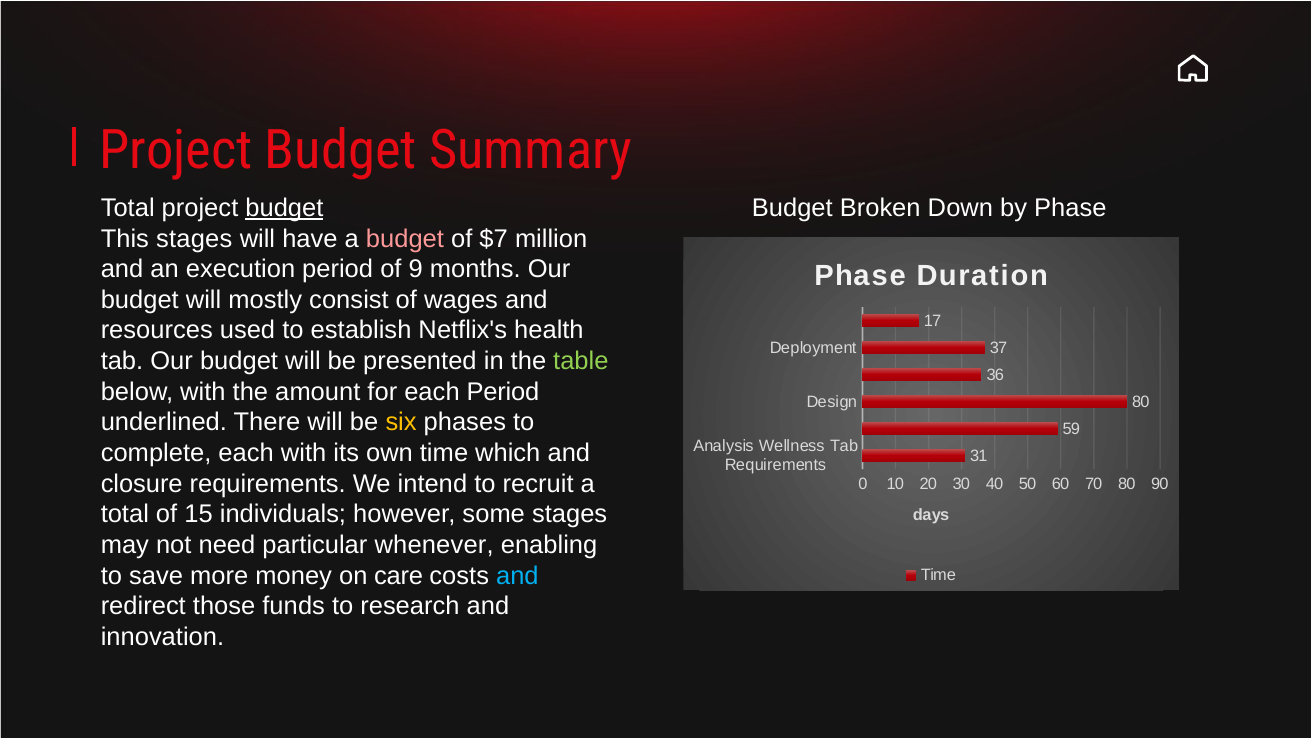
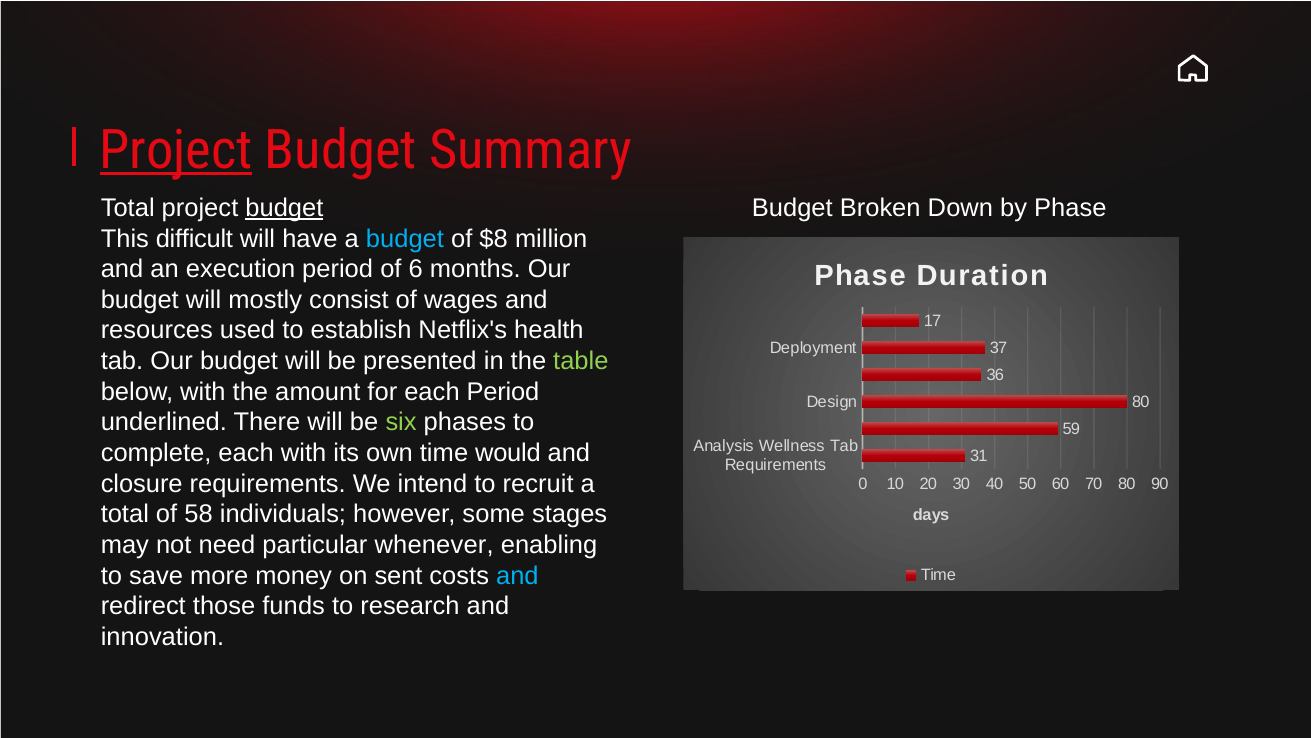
Project at (176, 150) underline: none -> present
This stages: stages -> difficult
budget at (405, 239) colour: pink -> light blue
$7: $7 -> $8
9: 9 -> 6
six colour: yellow -> light green
which: which -> would
15: 15 -> 58
care: care -> sent
